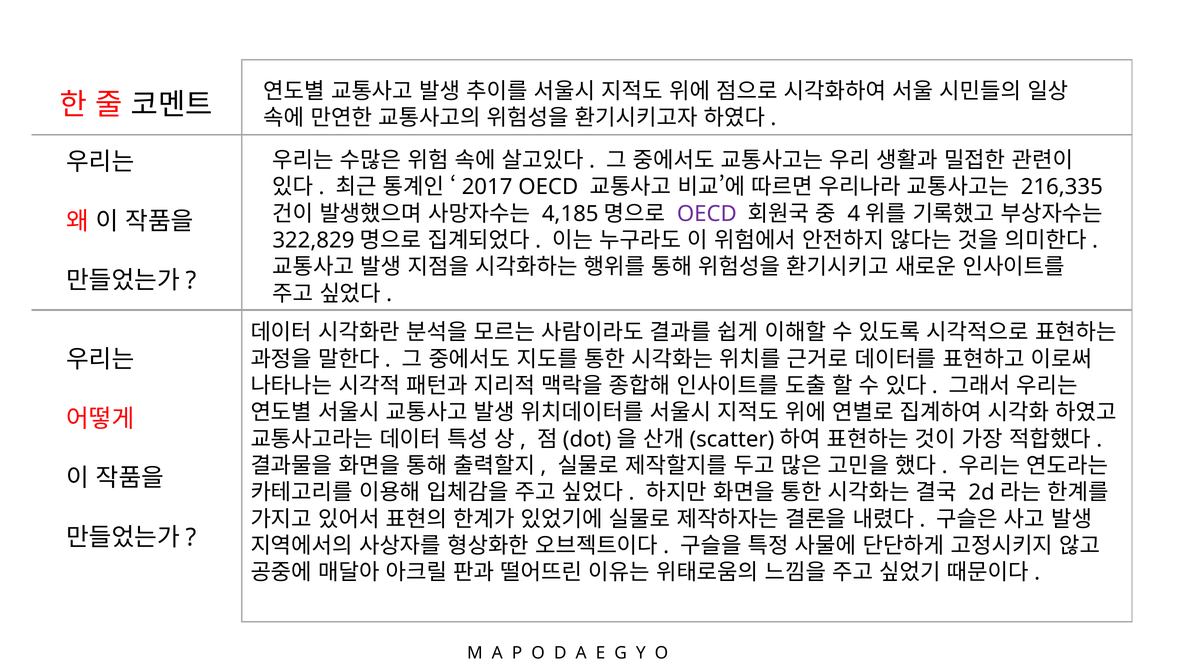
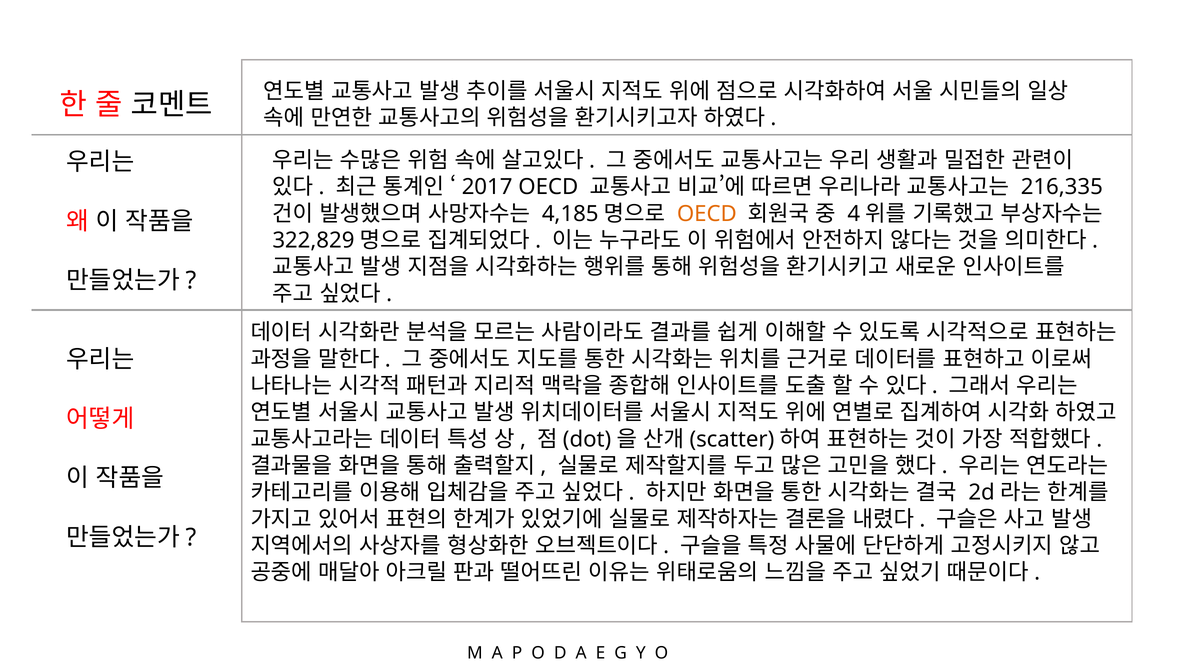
OECD at (707, 214) colour: purple -> orange
